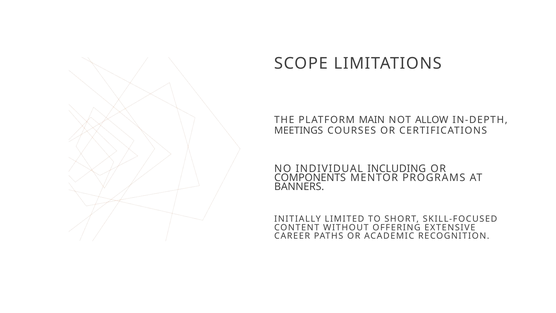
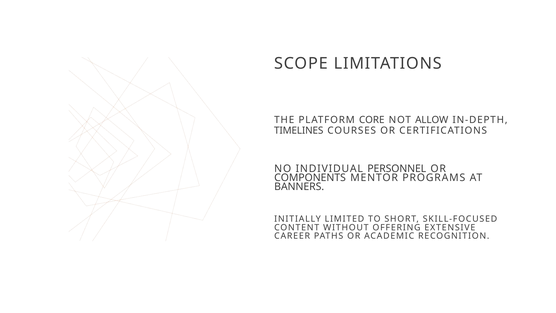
MAIN: MAIN -> CORE
MEETINGS: MEETINGS -> TIMELINES
INCLUDING: INCLUDING -> PERSONNEL
